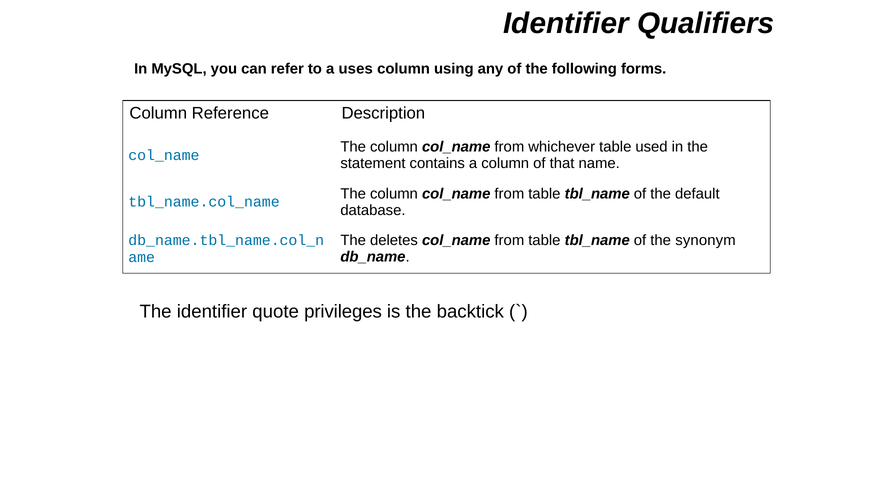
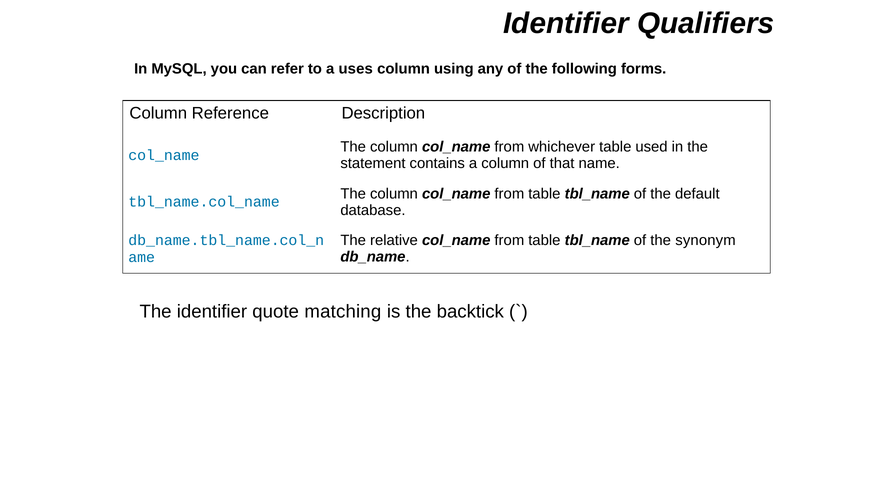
deletes: deletes -> relative
privileges: privileges -> matching
